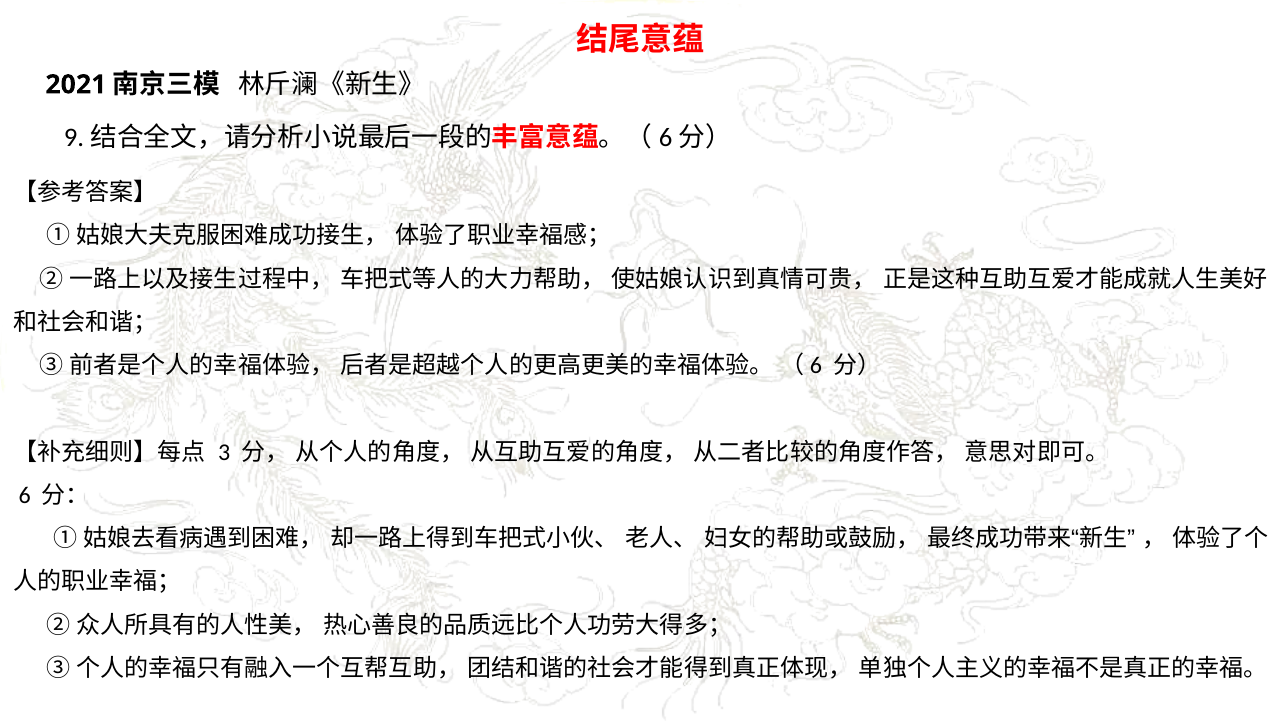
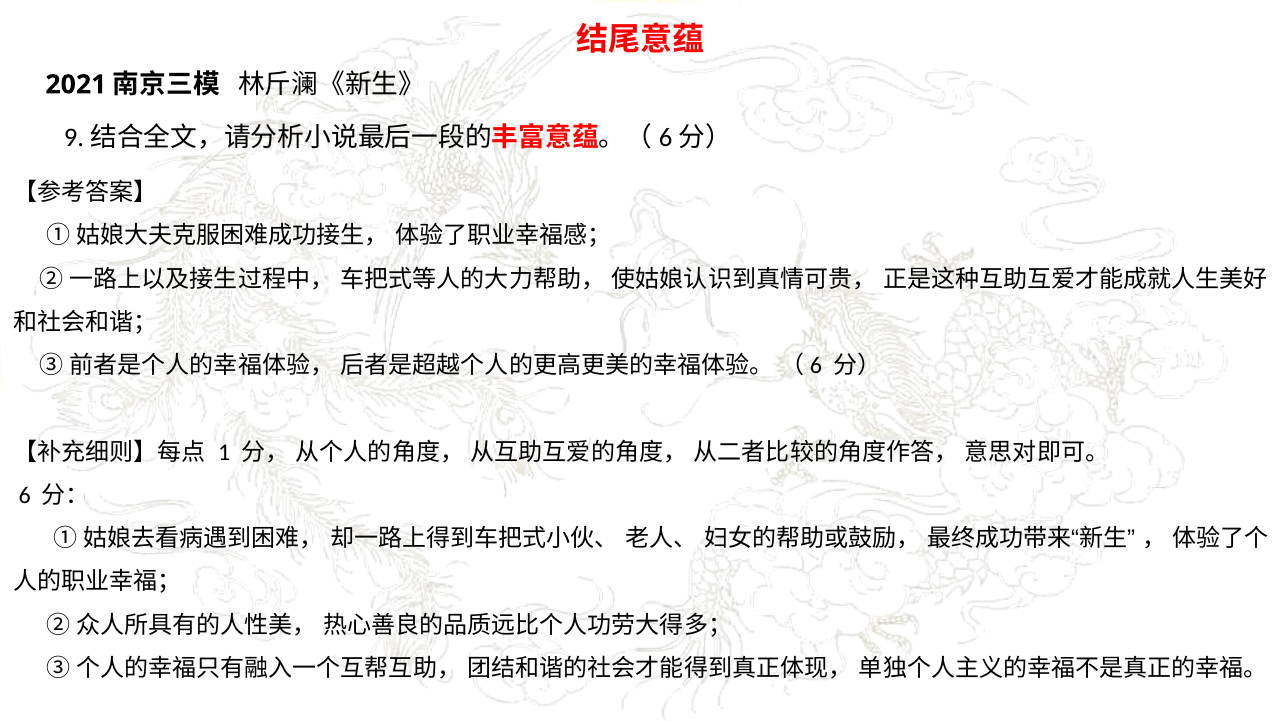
3: 3 -> 1
